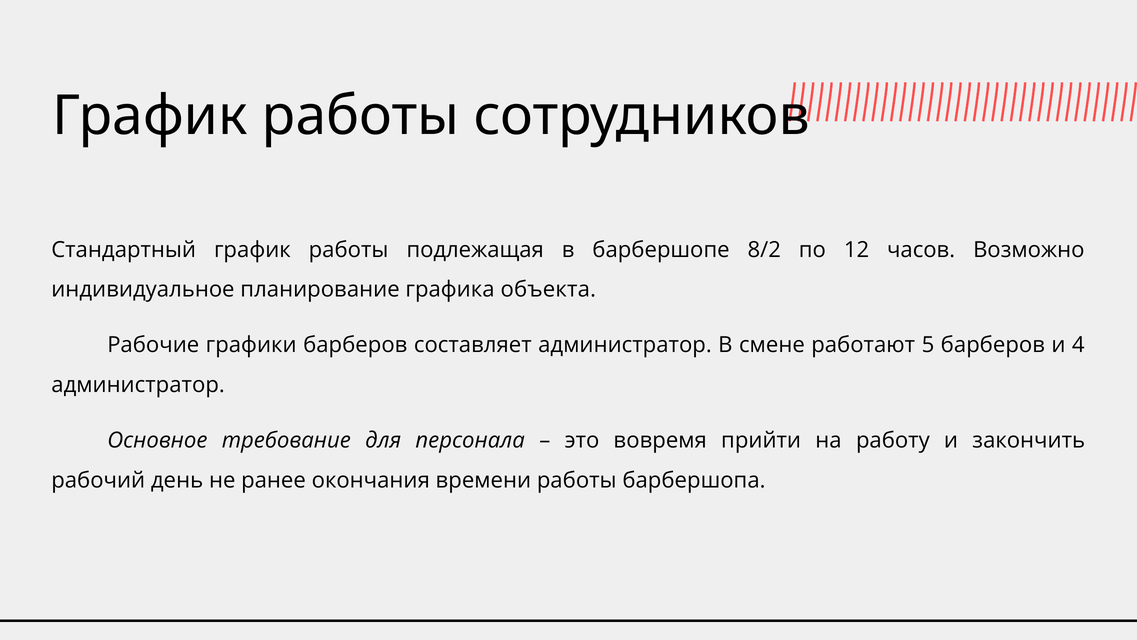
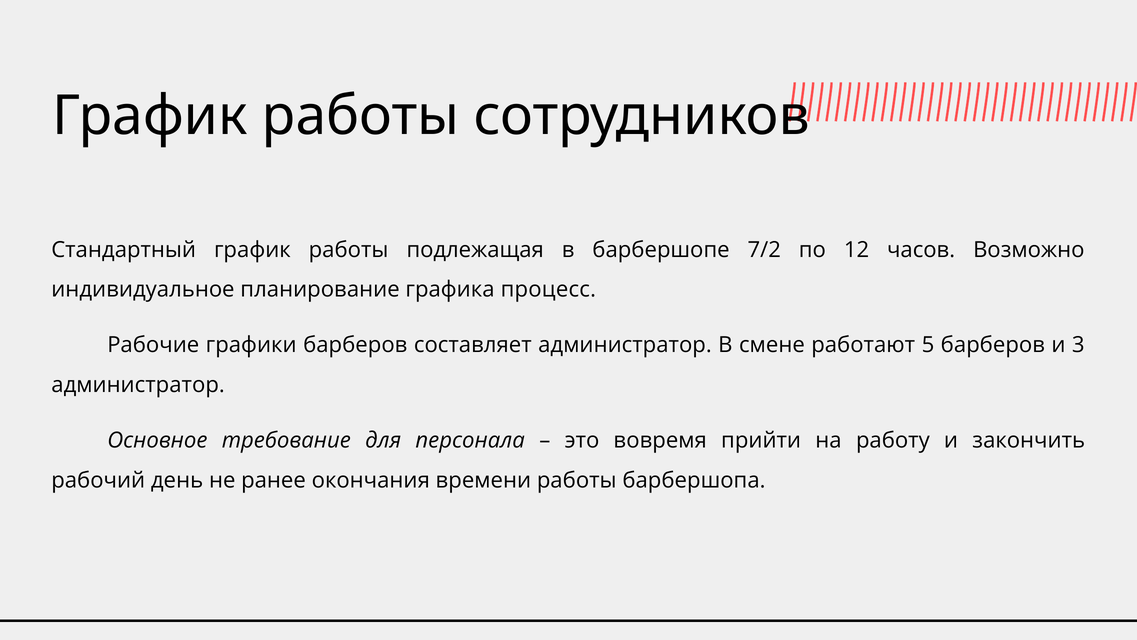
8/2: 8/2 -> 7/2
объекта: объекта -> процесс
4: 4 -> 3
